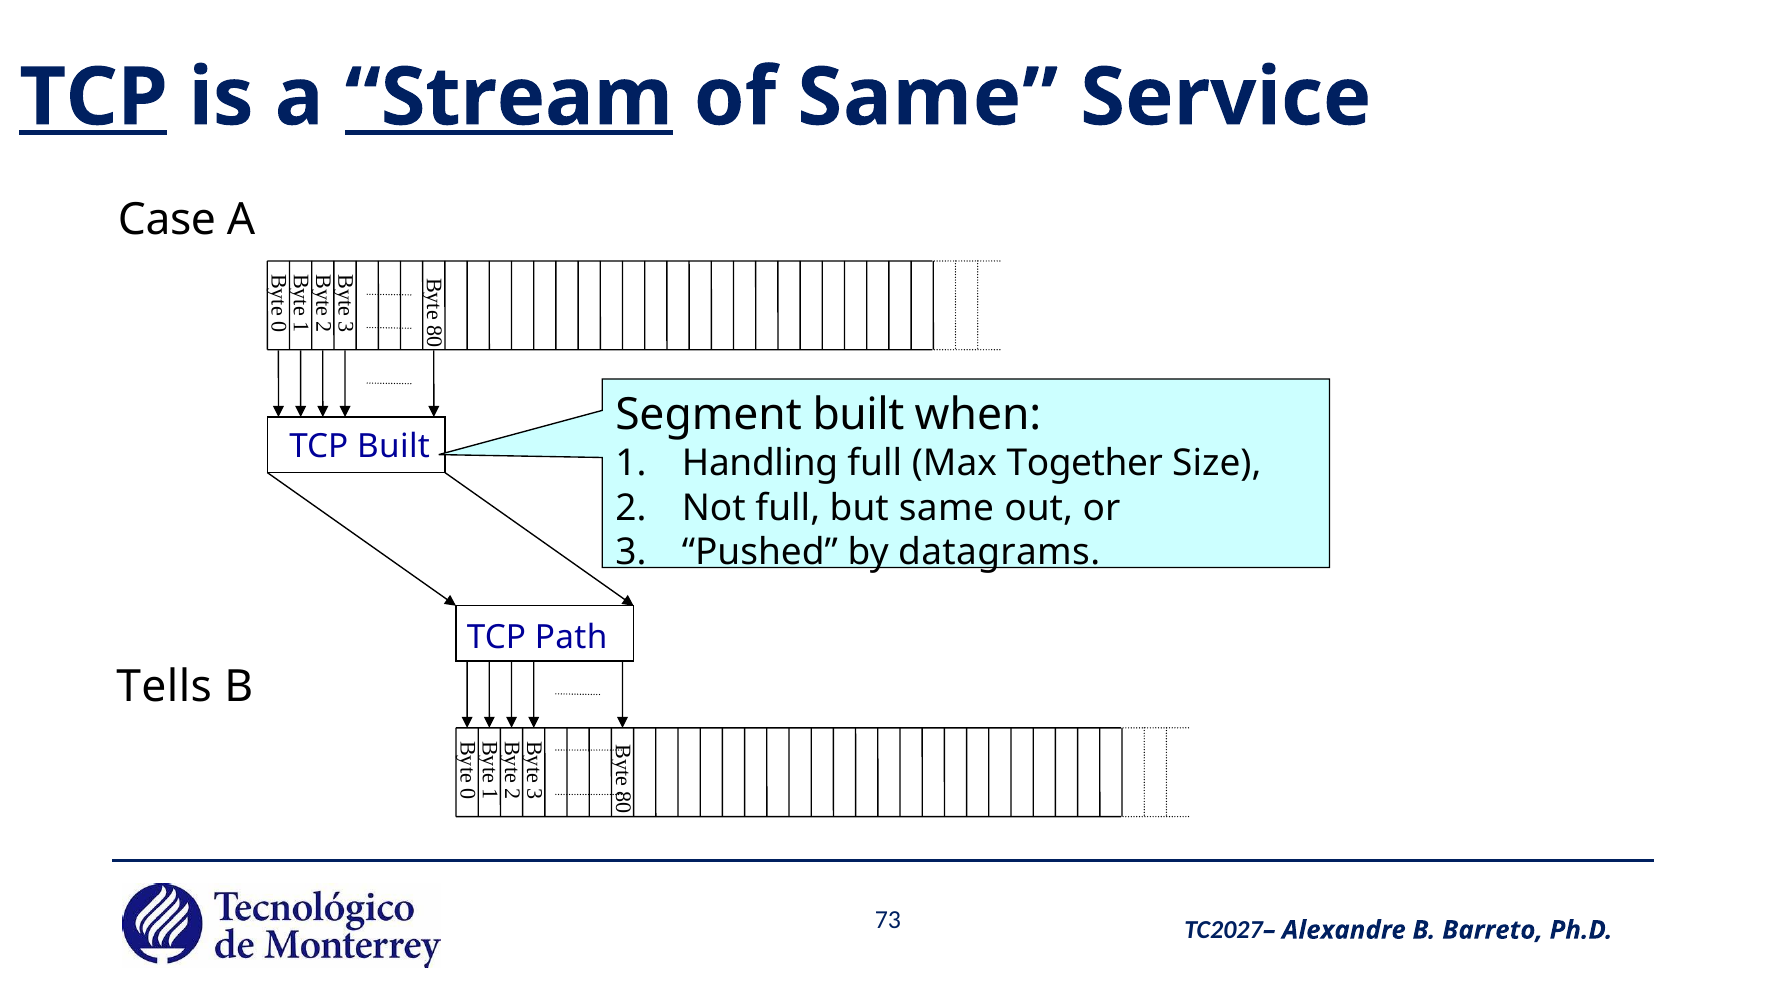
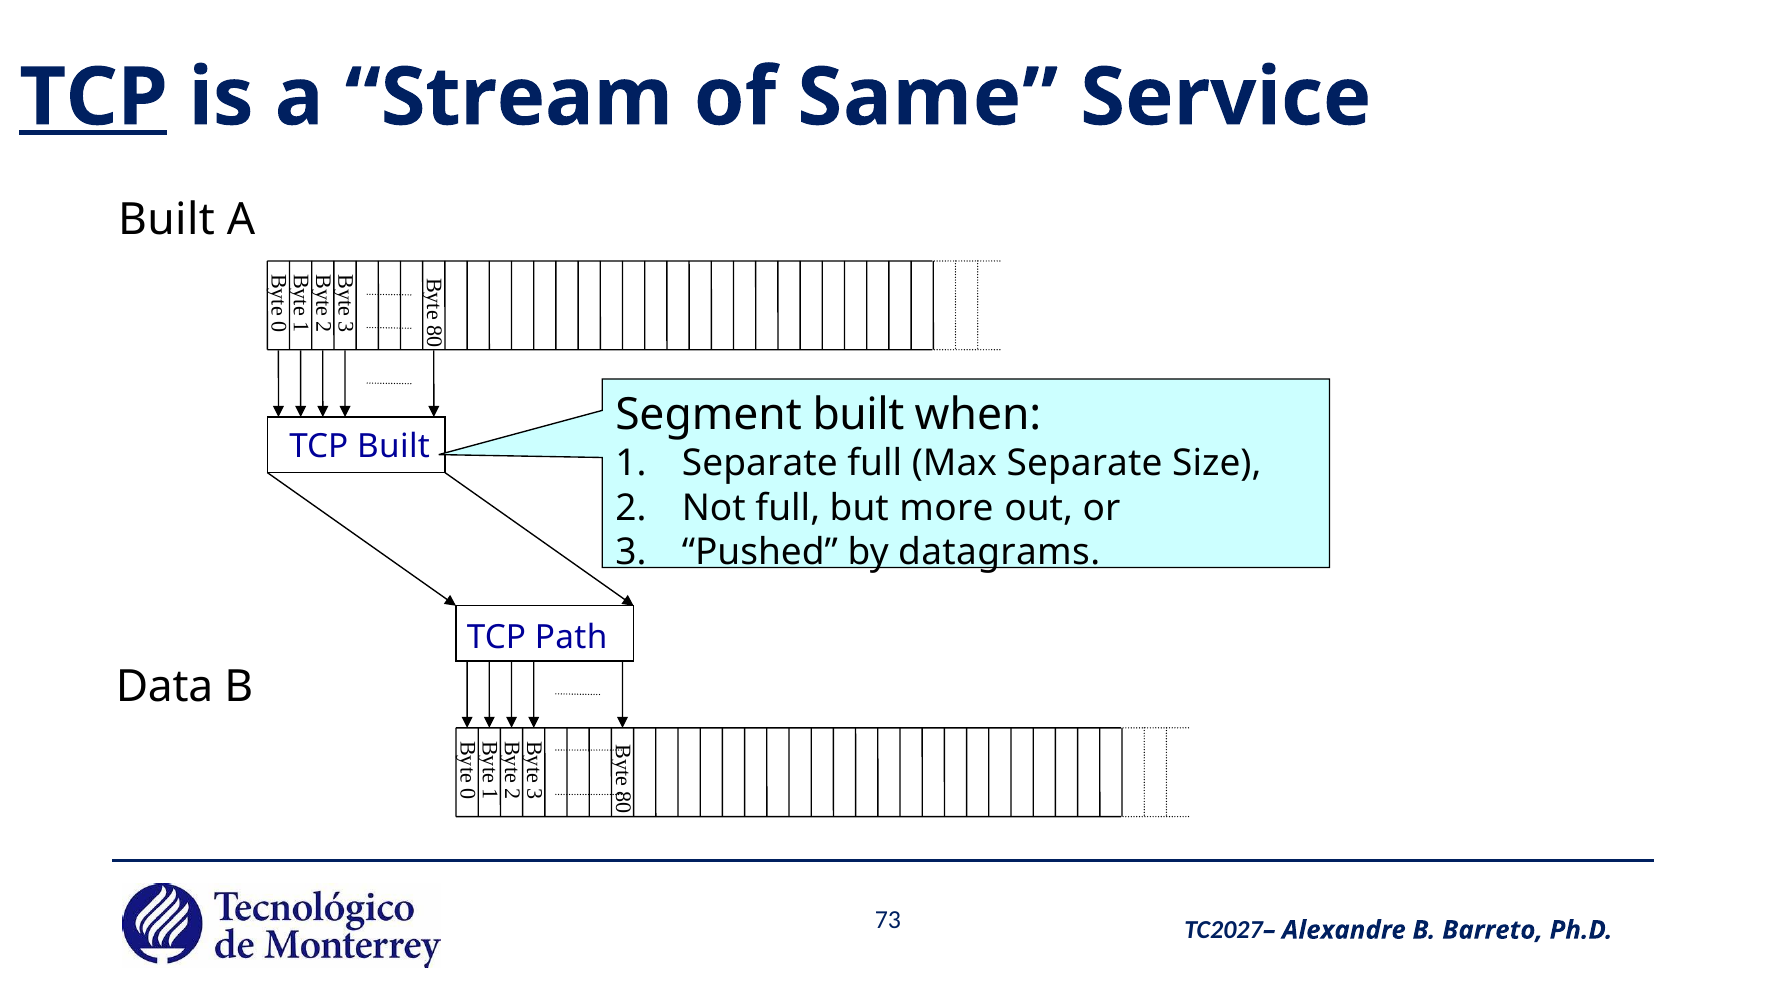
Stream underline: present -> none
Case at (167, 220): Case -> Built
1 Handling: Handling -> Separate
Max Together: Together -> Separate
but same: same -> more
Tells: Tells -> Data
